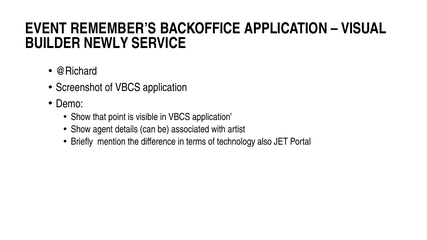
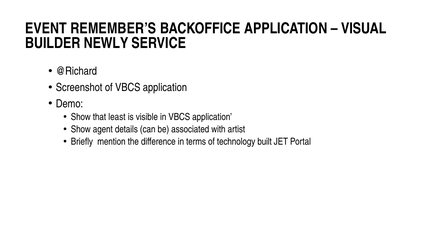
point: point -> least
also: also -> built
